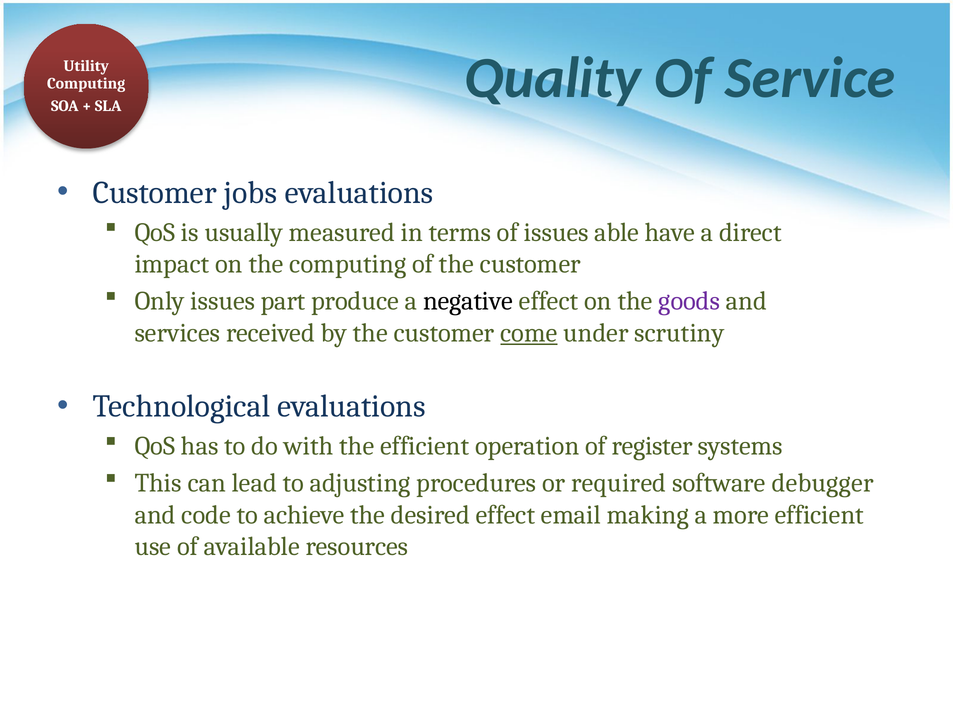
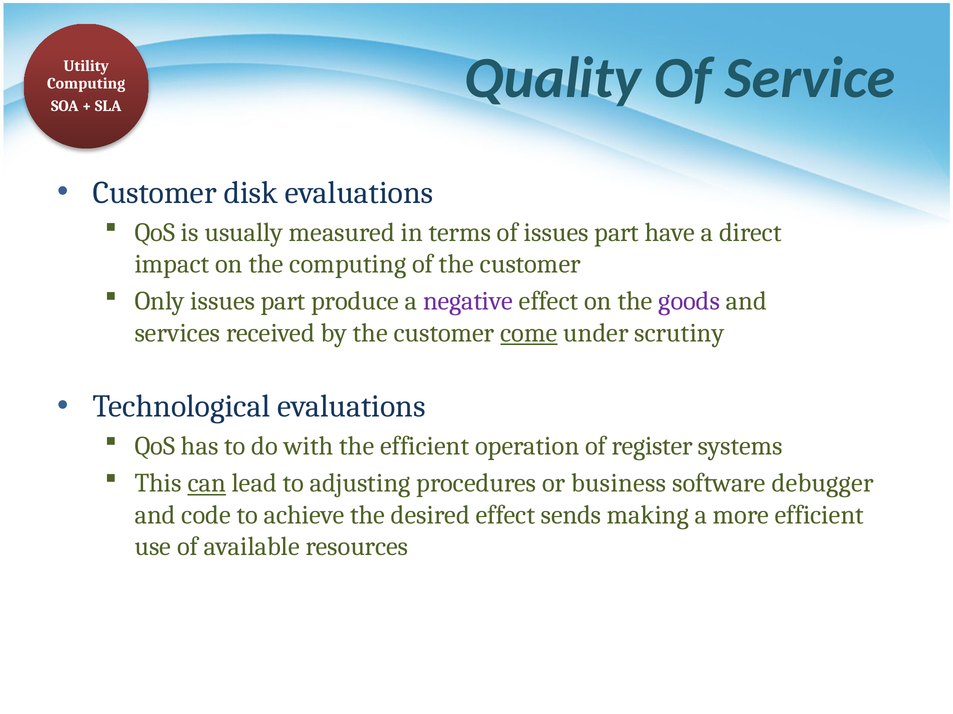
jobs: jobs -> disk
of issues able: able -> part
negative colour: black -> purple
can underline: none -> present
required: required -> business
email: email -> sends
